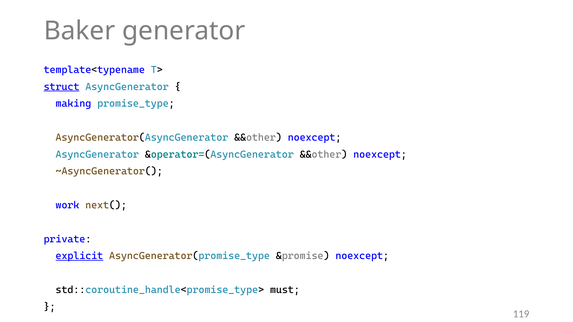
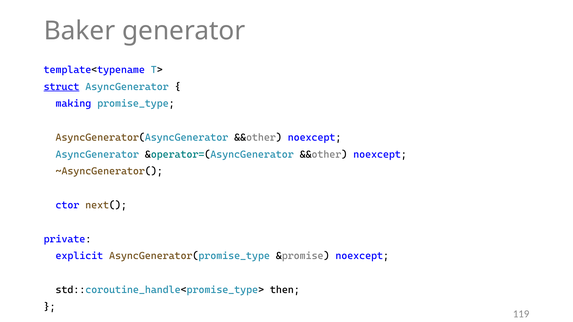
work: work -> ctor
explicit underline: present -> none
must: must -> then
